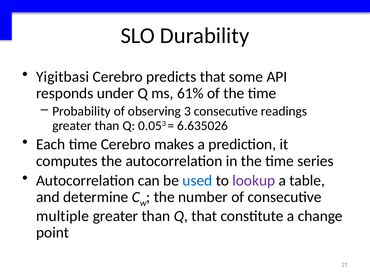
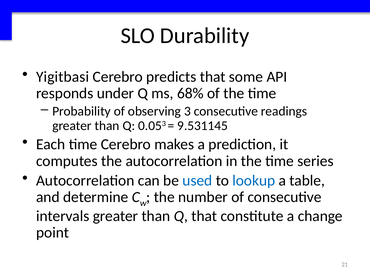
61%: 61% -> 68%
6.635026: 6.635026 -> 9.531145
lookup colour: purple -> blue
multiple: multiple -> intervals
